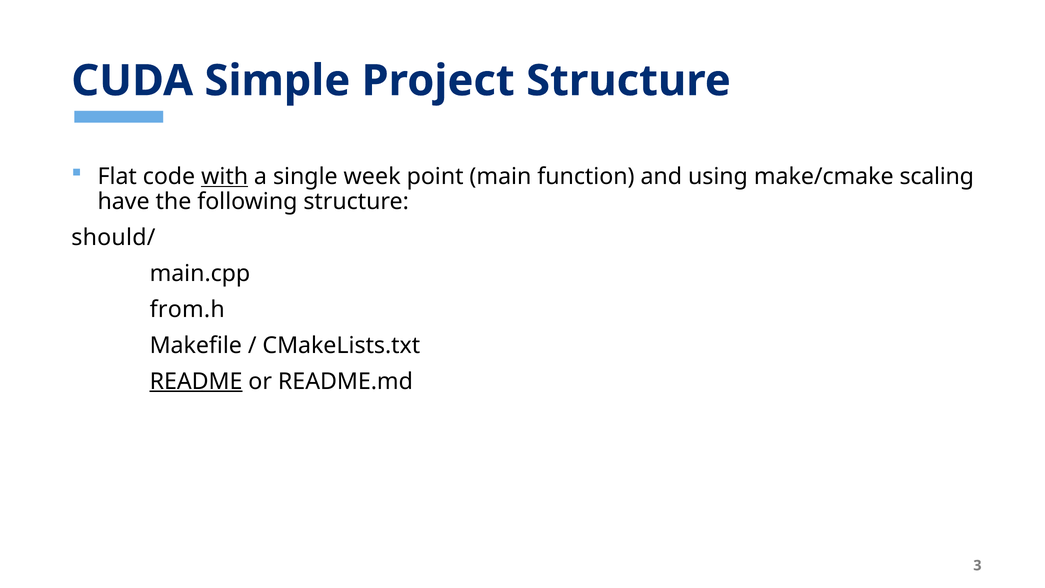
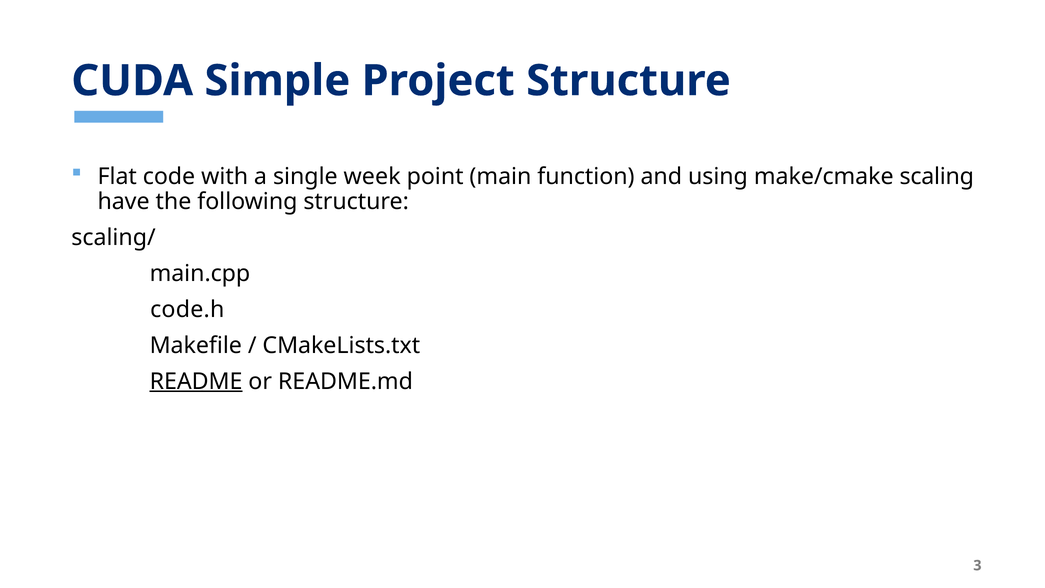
with underline: present -> none
should/: should/ -> scaling/
from.h: from.h -> code.h
